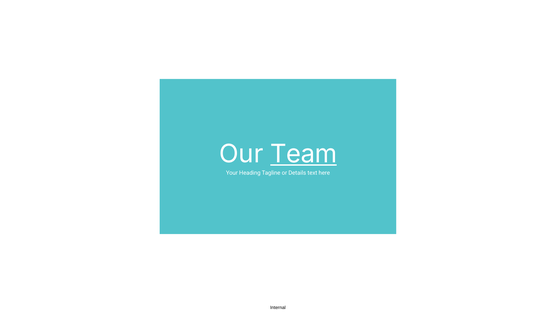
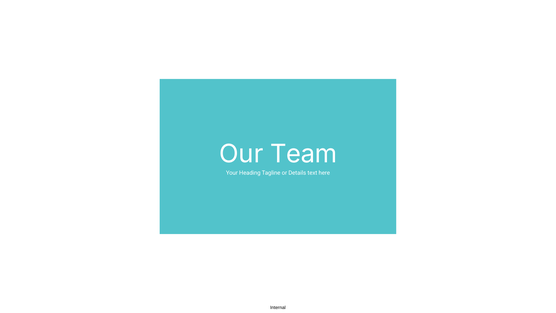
Team underline: present -> none
